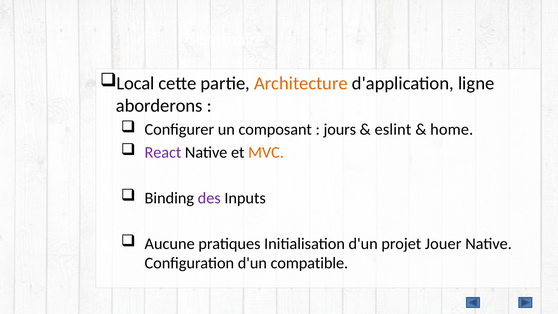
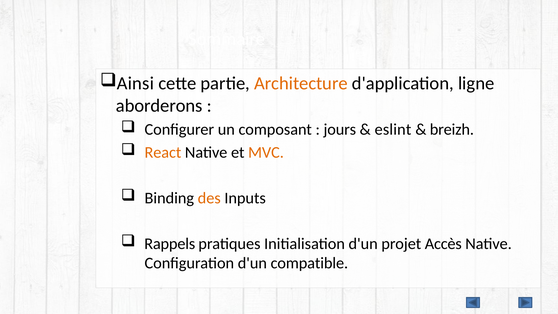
Local: Local -> Ainsi
home: home -> breizh
React colour: purple -> orange
des colour: purple -> orange
Aucune: Aucune -> Rappels
Jouer: Jouer -> Accès
